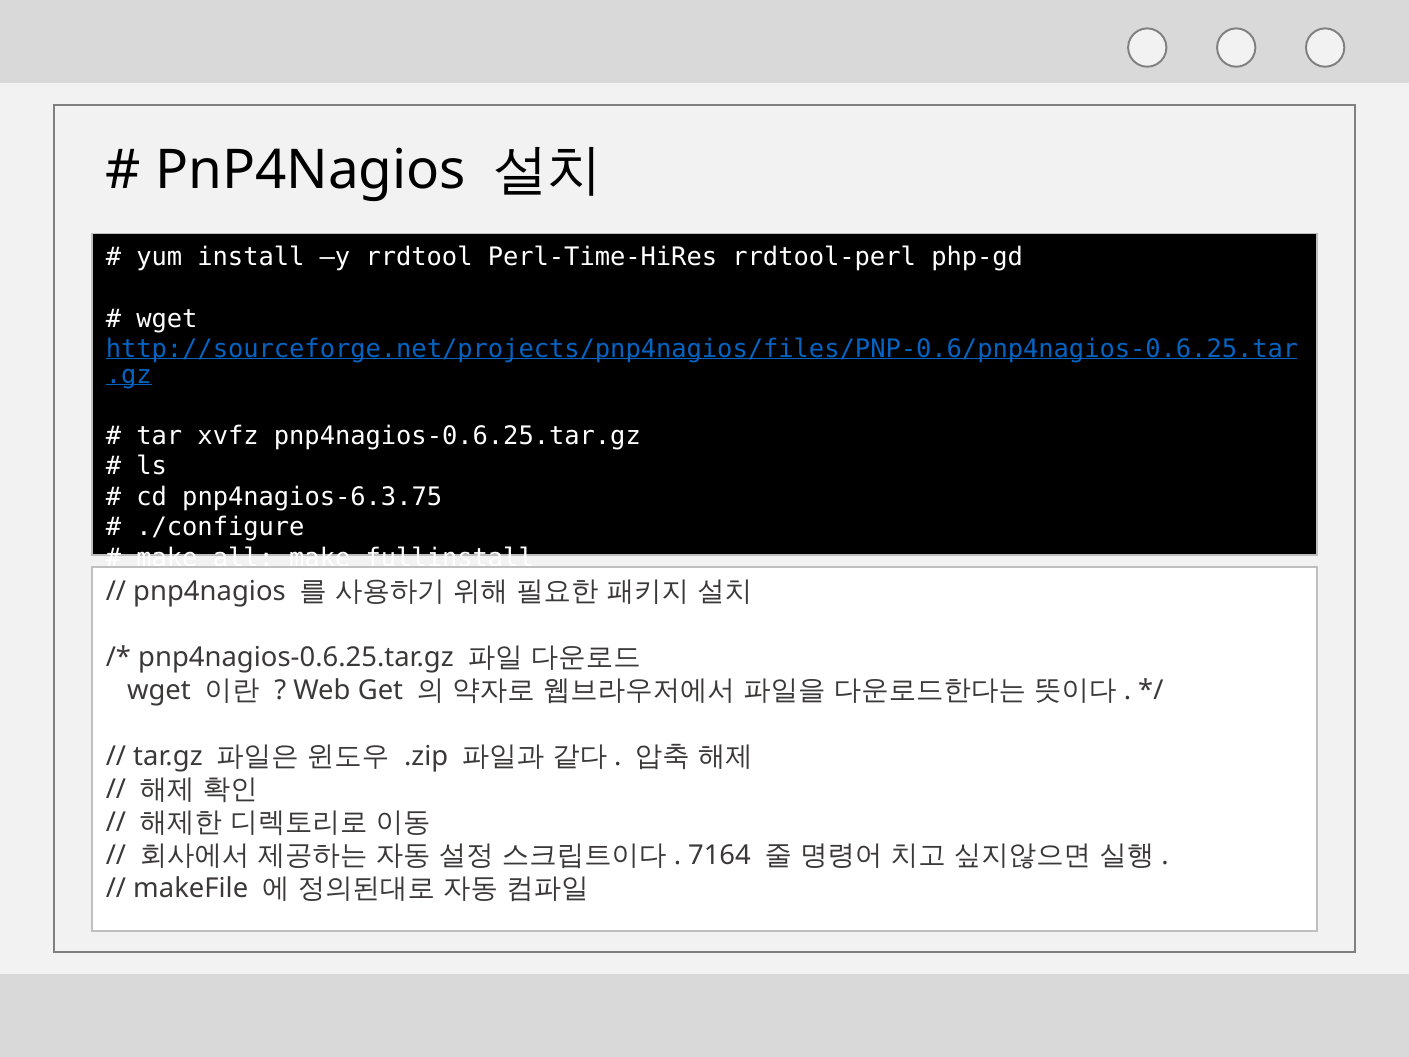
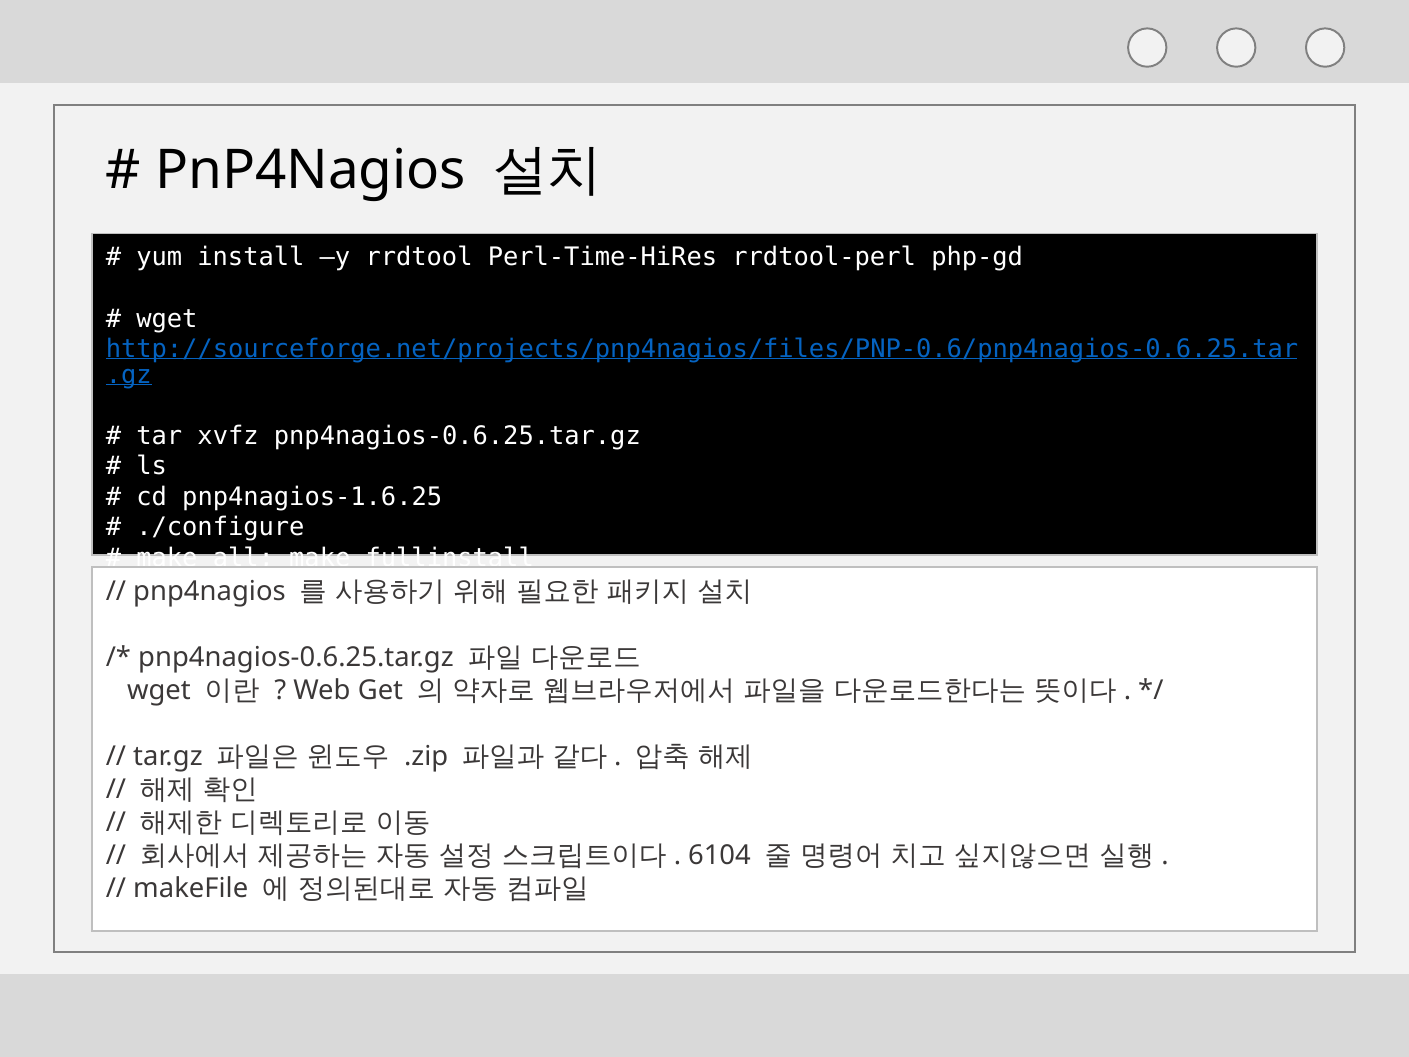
pnp4nagios-6.3.75: pnp4nagios-6.3.75 -> pnp4nagios-1.6.25
7164: 7164 -> 6104
